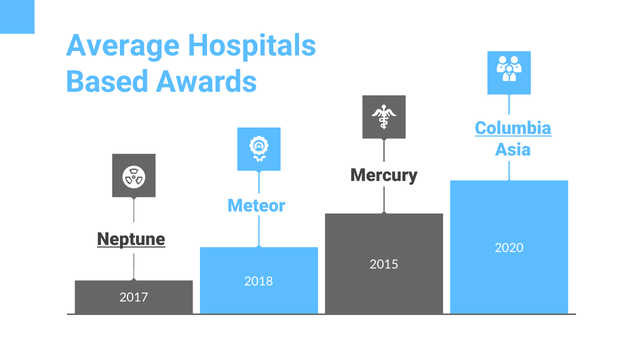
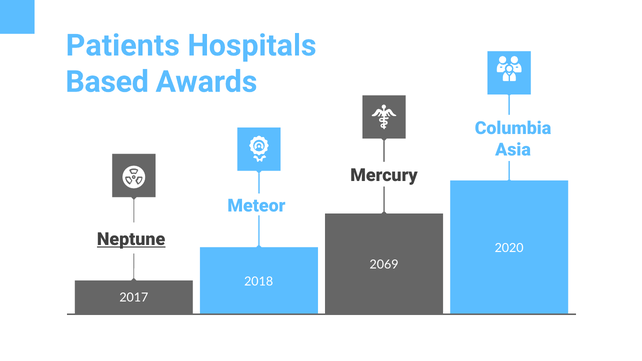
Average: Average -> Patients
Columbia underline: present -> none
2015: 2015 -> 2069
